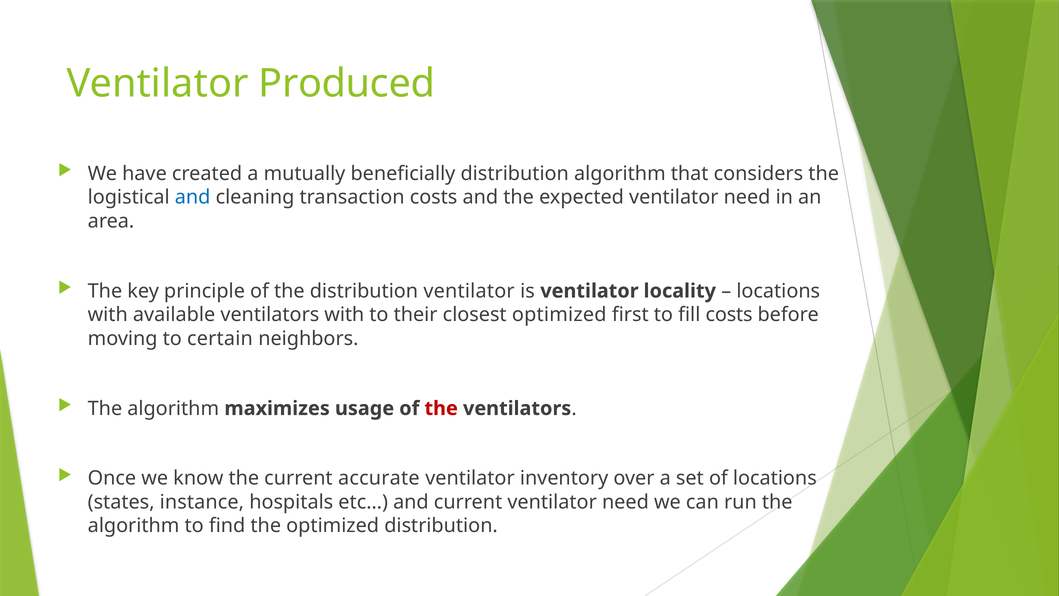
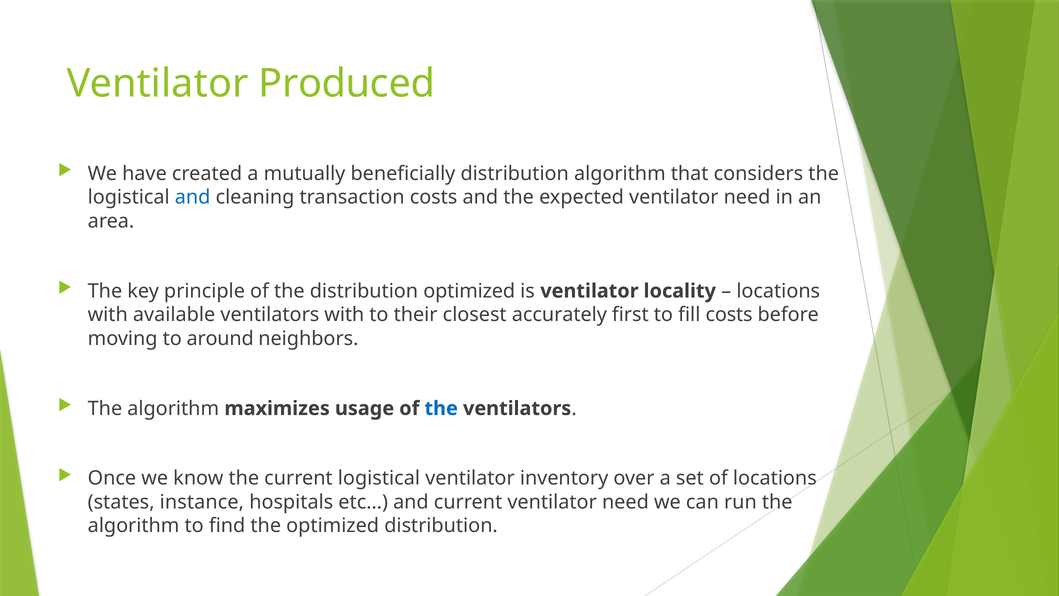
distribution ventilator: ventilator -> optimized
closest optimized: optimized -> accurately
certain: certain -> around
the at (441, 408) colour: red -> blue
current accurate: accurate -> logistical
